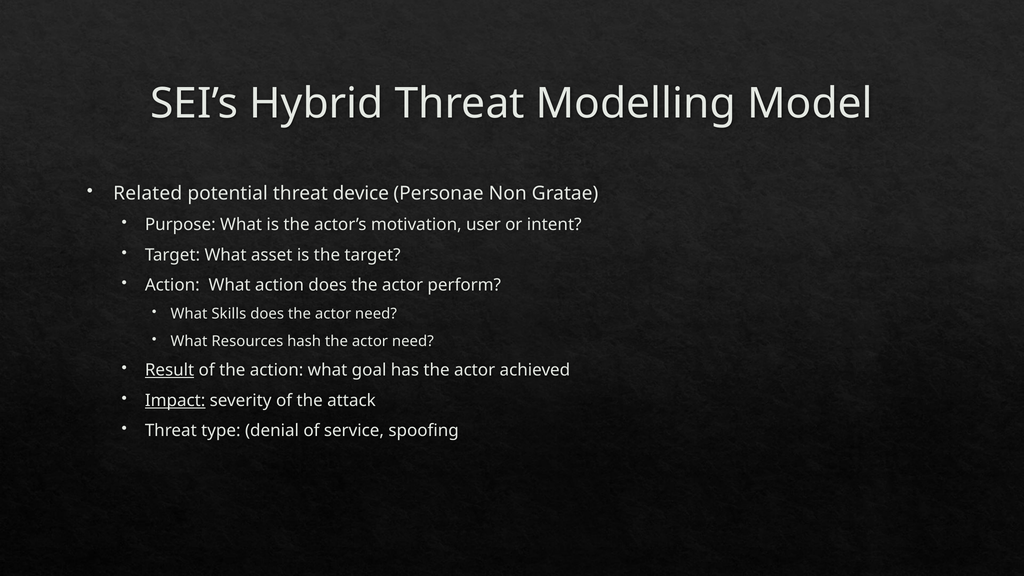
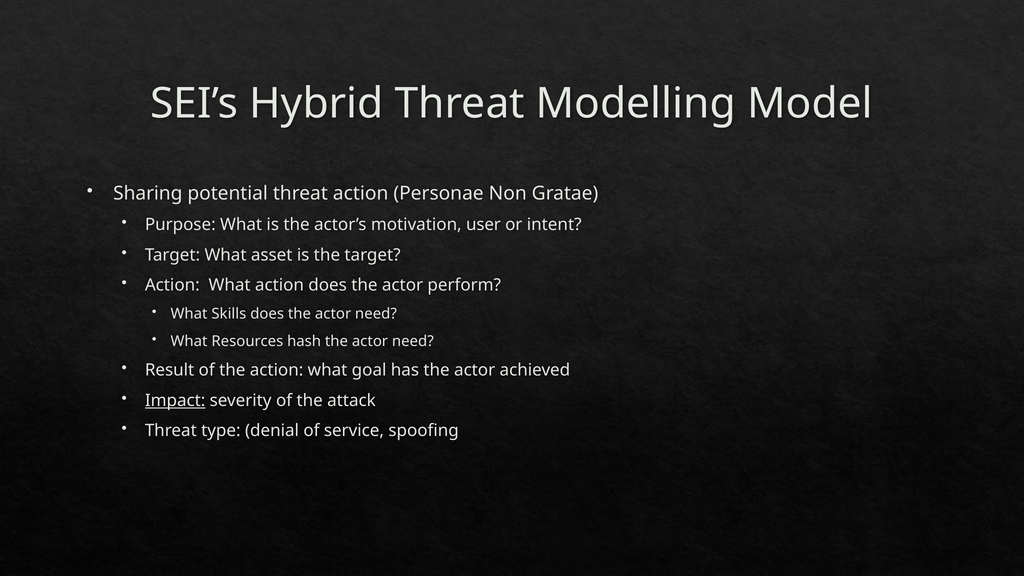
Related: Related -> Sharing
threat device: device -> action
Result underline: present -> none
